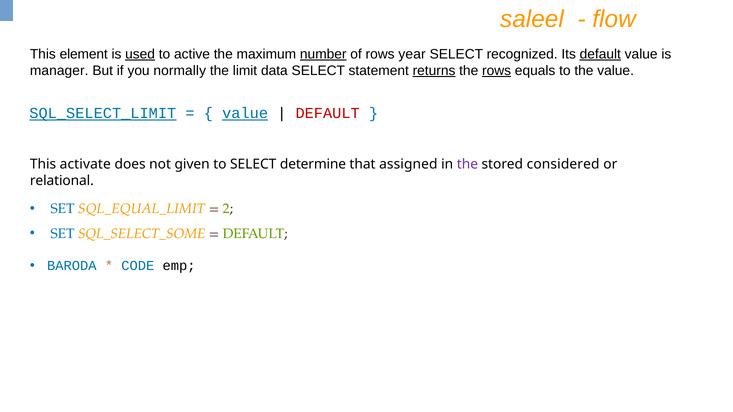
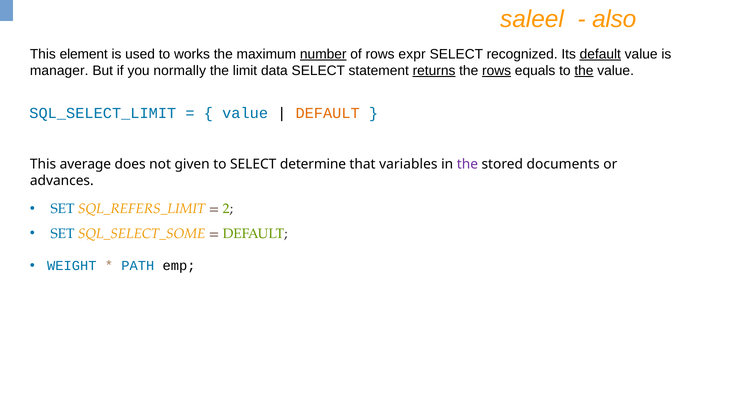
flow: flow -> also
used underline: present -> none
active: active -> works
year: year -> expr
the at (584, 71) underline: none -> present
SQL_SELECT_LIMIT underline: present -> none
value at (245, 113) underline: present -> none
DEFAULT at (328, 113) colour: red -> orange
activate: activate -> average
assigned: assigned -> variables
considered: considered -> documents
relational: relational -> advances
SQL_EQUAL_LIMIT: SQL_EQUAL_LIMIT -> SQL_REFERS_LIMIT
BARODA: BARODA -> WEIGHT
CODE: CODE -> PATH
